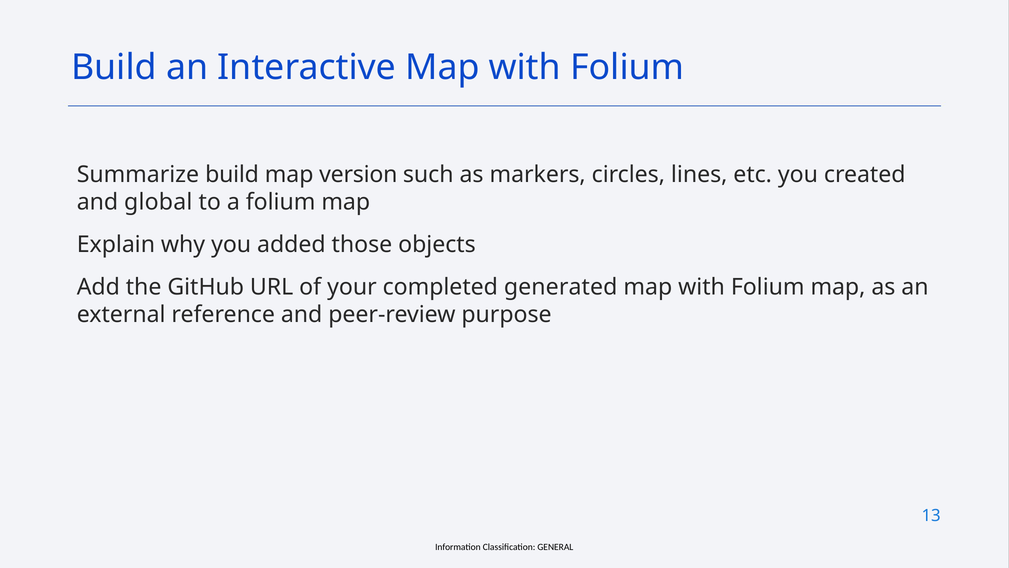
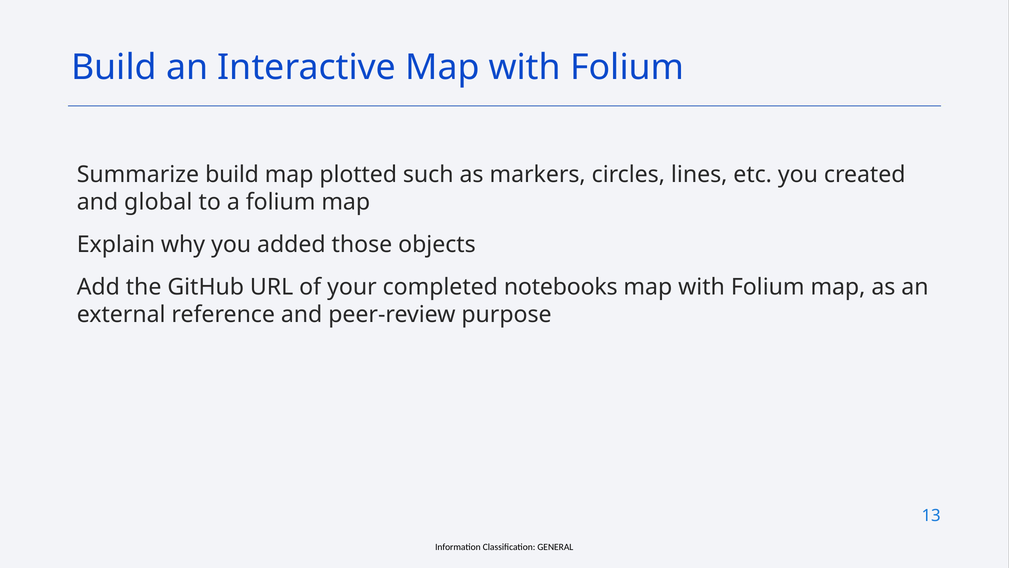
version: version -> plotted
generated: generated -> notebooks
